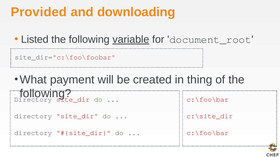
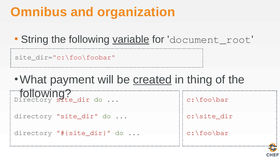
Provided: Provided -> Omnibus
downloading: downloading -> organization
Listed: Listed -> String
created underline: none -> present
